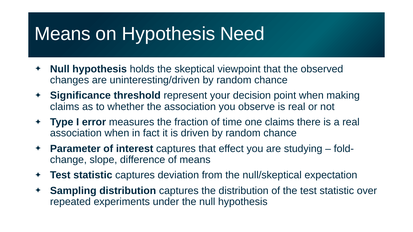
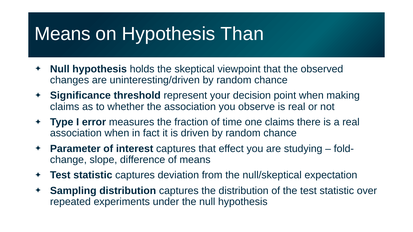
Need: Need -> Than
